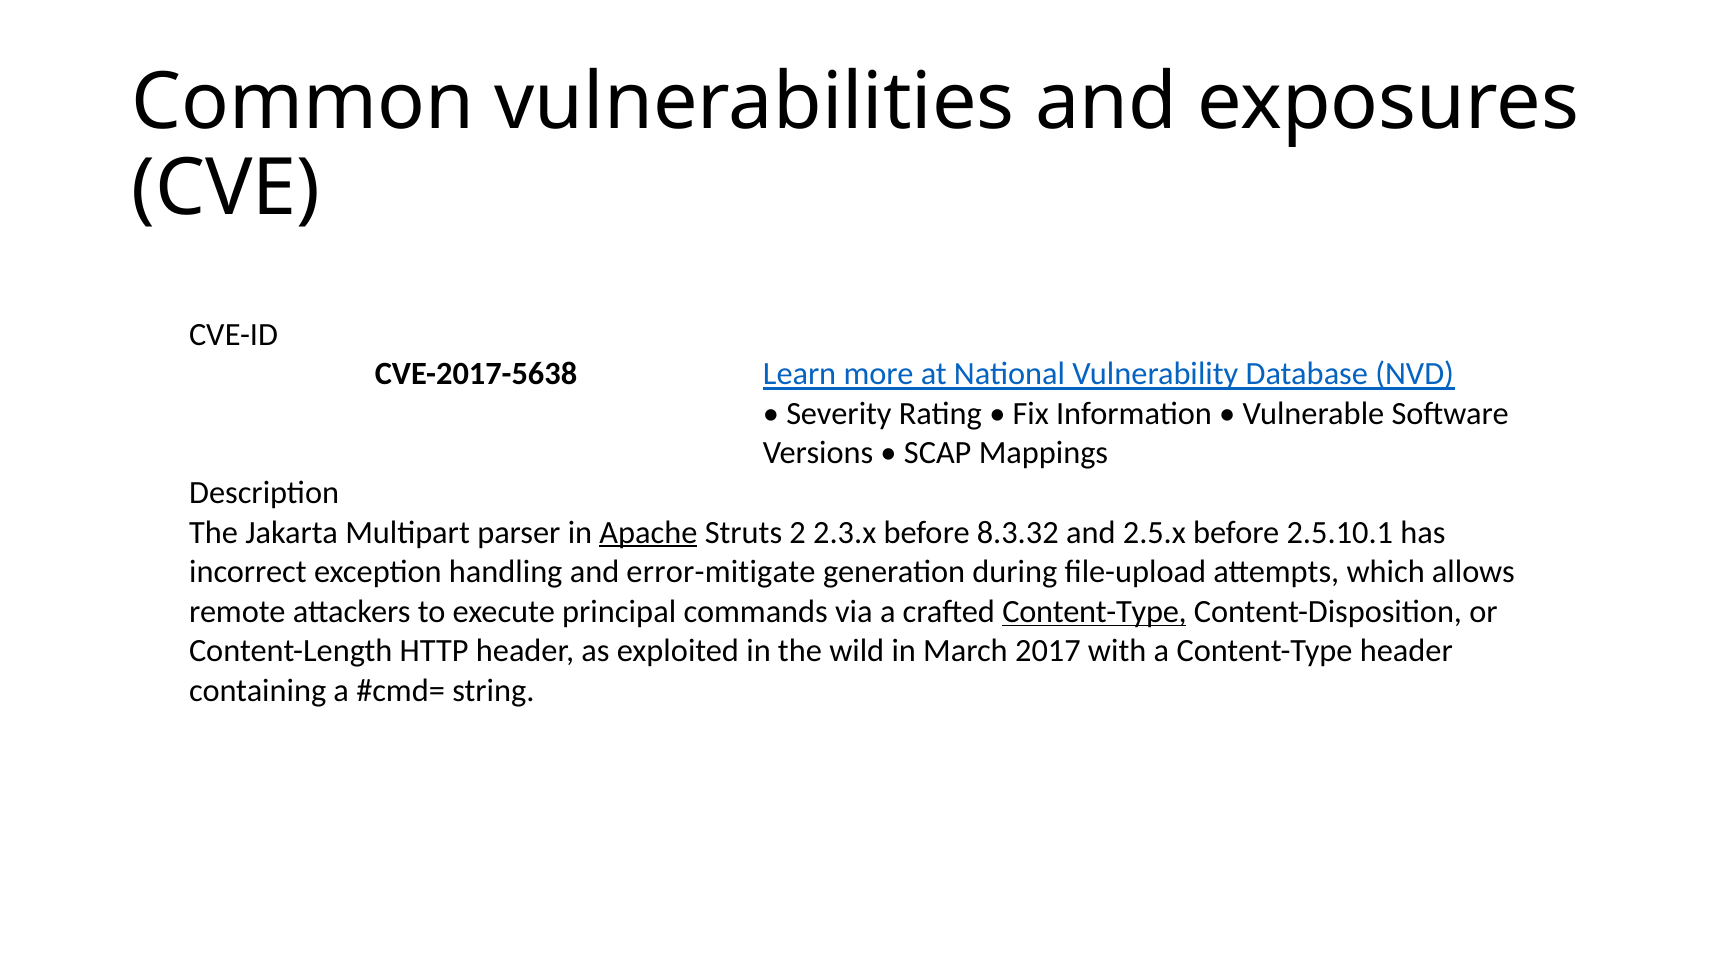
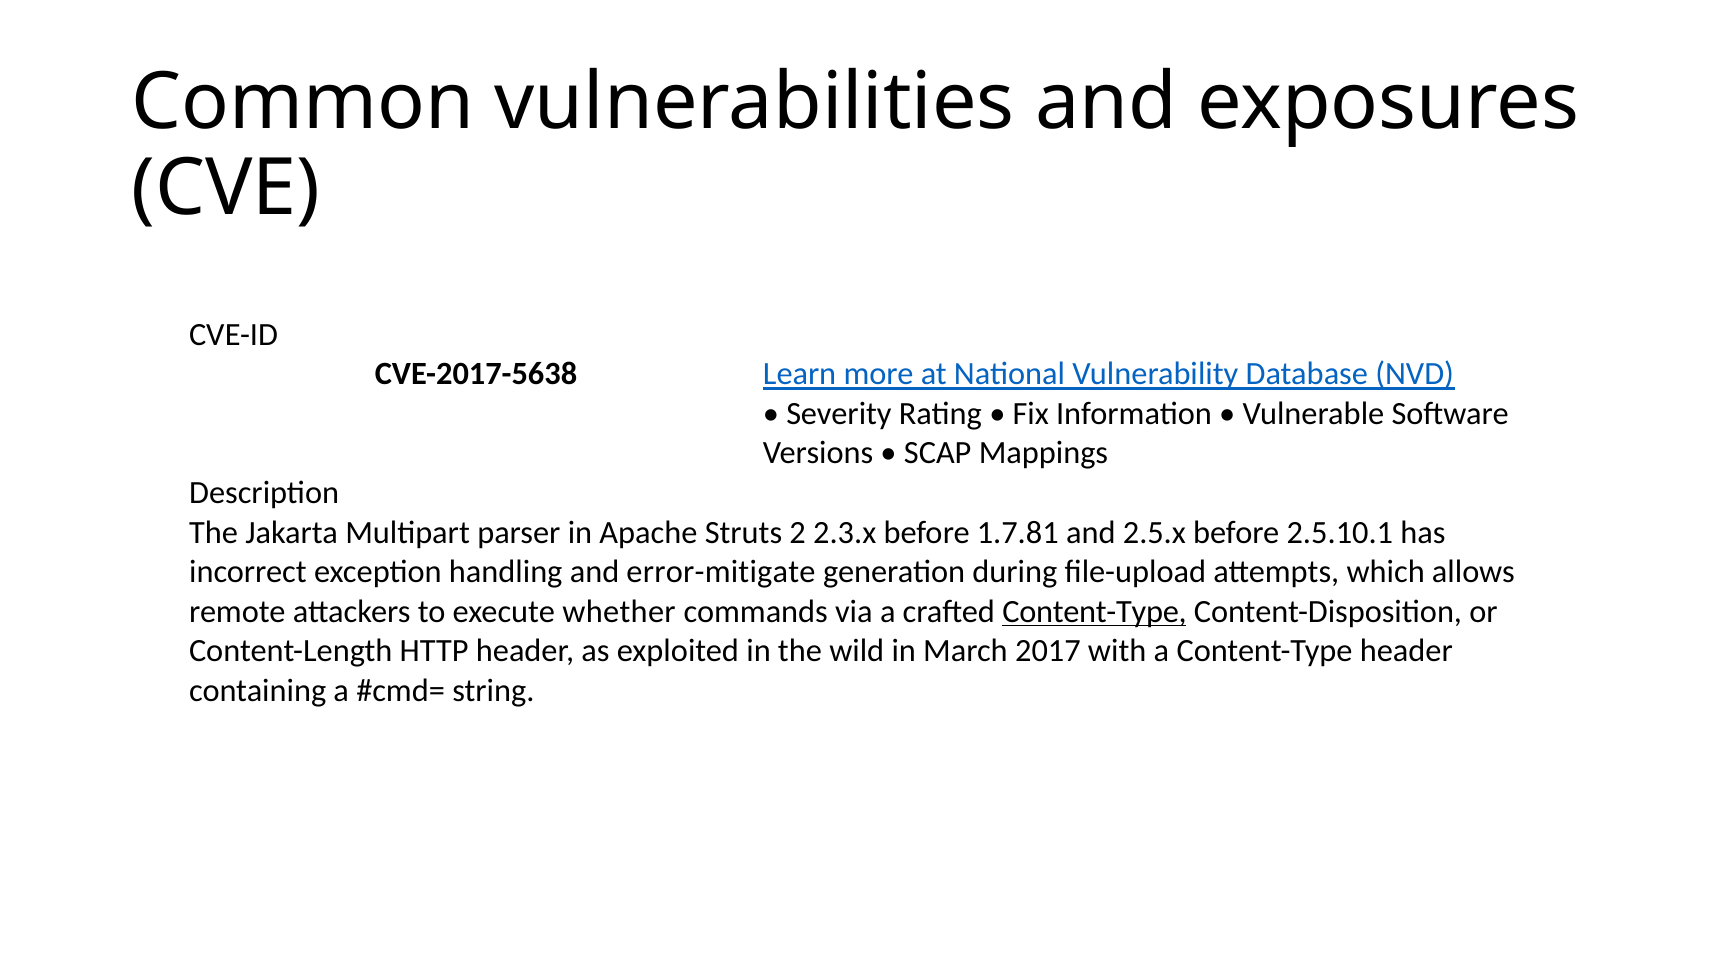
Apache underline: present -> none
8.3.32: 8.3.32 -> 1.7.81
principal: principal -> whether
